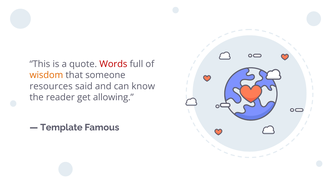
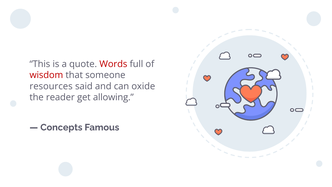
wisdom colour: orange -> red
know: know -> oxide
Template: Template -> Concepts
